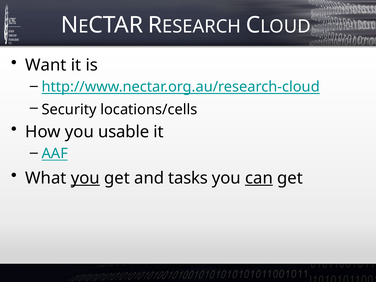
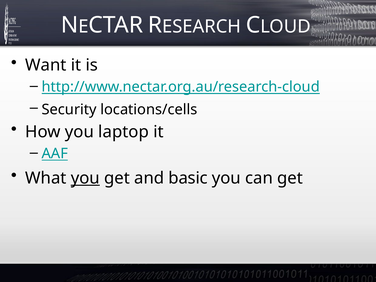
usable: usable -> laptop
tasks: tasks -> basic
can underline: present -> none
